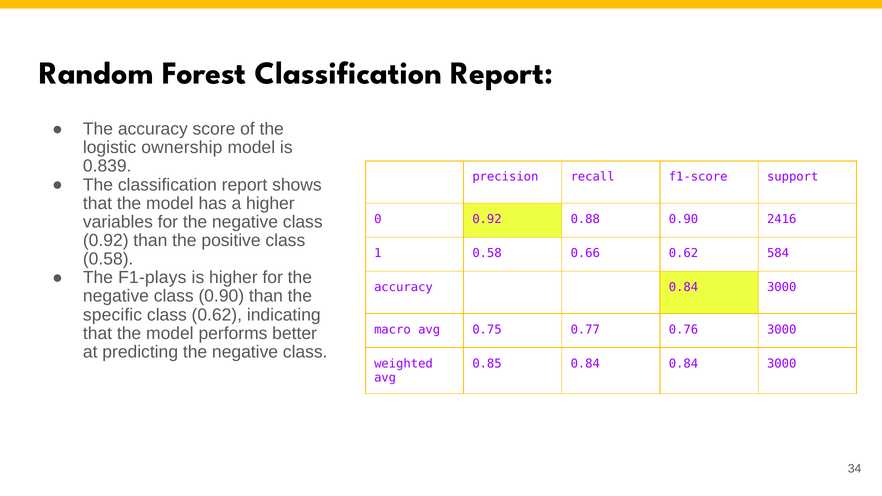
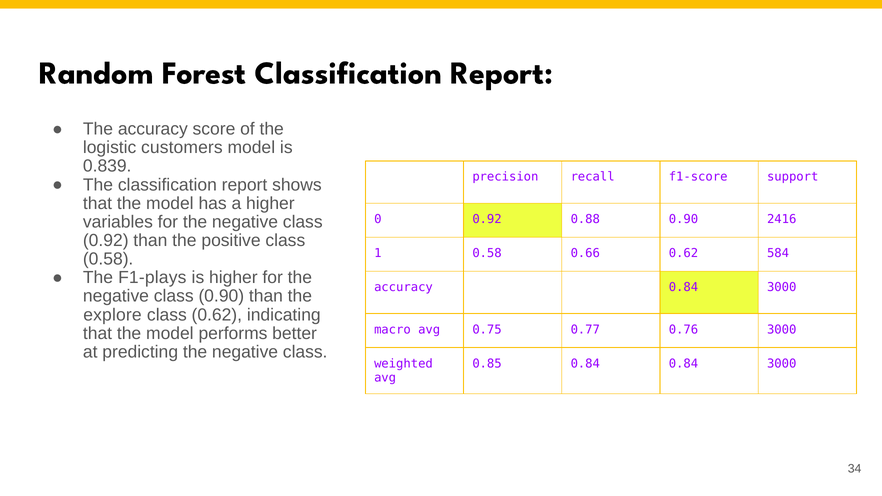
ownership: ownership -> customers
specific: specific -> explore
